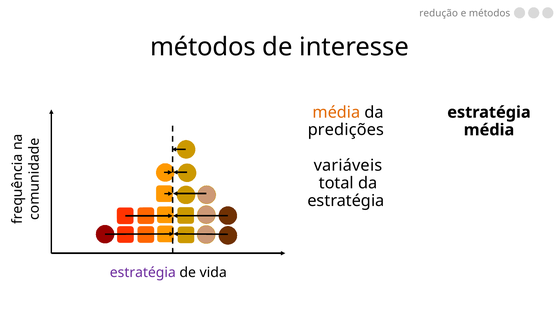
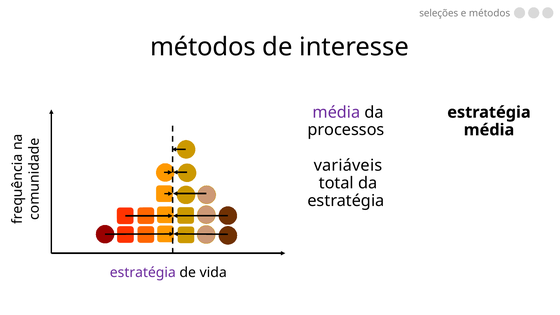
redução: redução -> seleções
média at (336, 112) colour: orange -> purple
predições: predições -> processos
